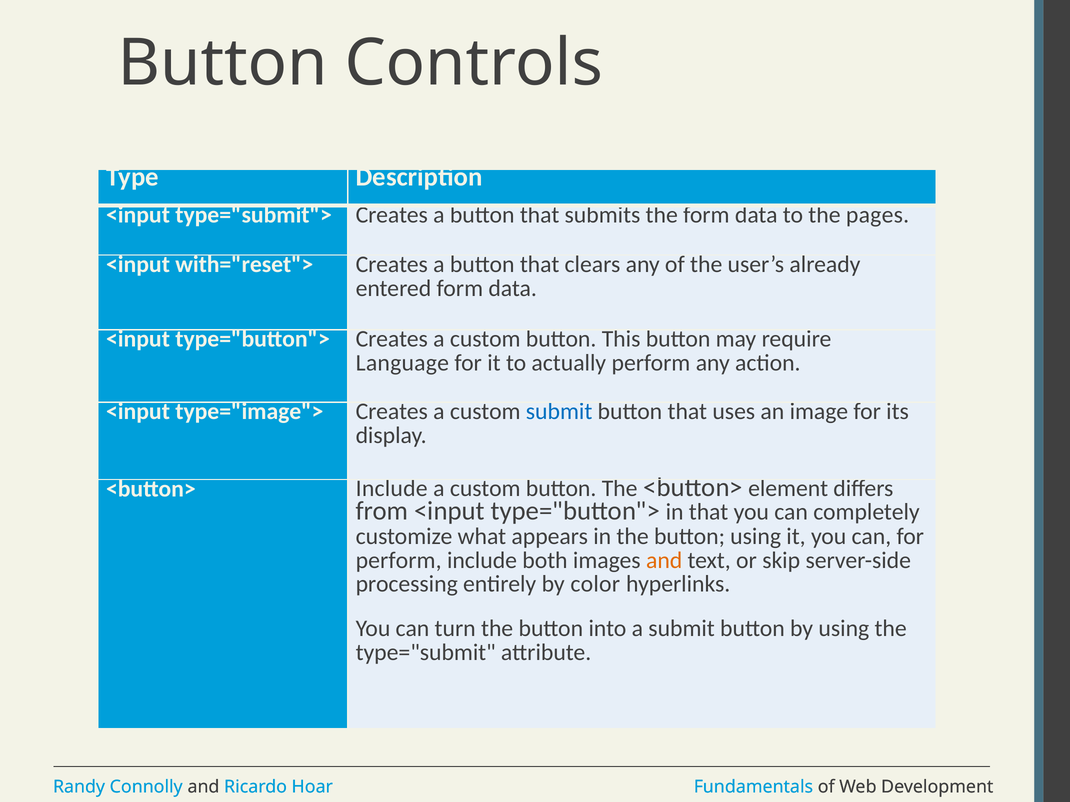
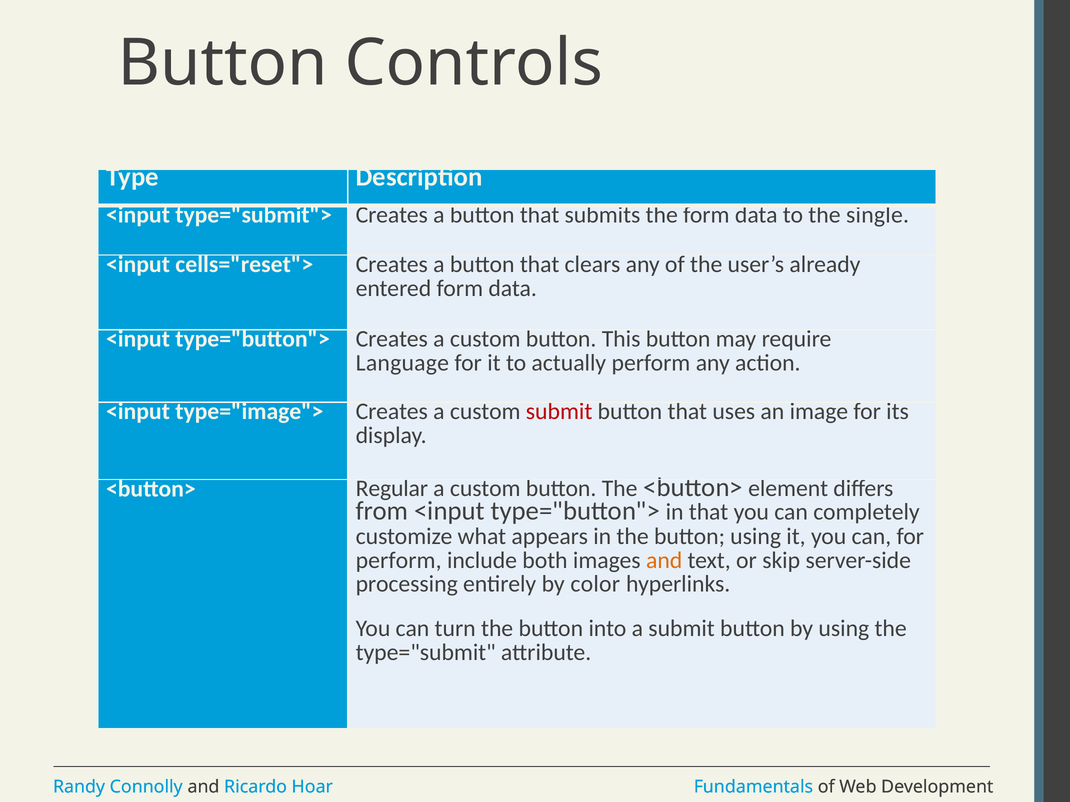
pages: pages -> single
with="reset">: with="reset"> -> cells="reset">
submit at (559, 412) colour: blue -> red
<button> Include: Include -> Regular
